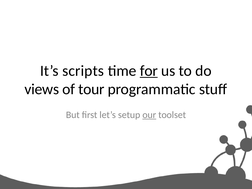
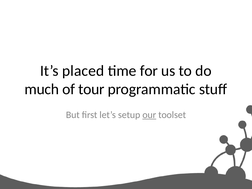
scripts: scripts -> placed
for underline: present -> none
views: views -> much
